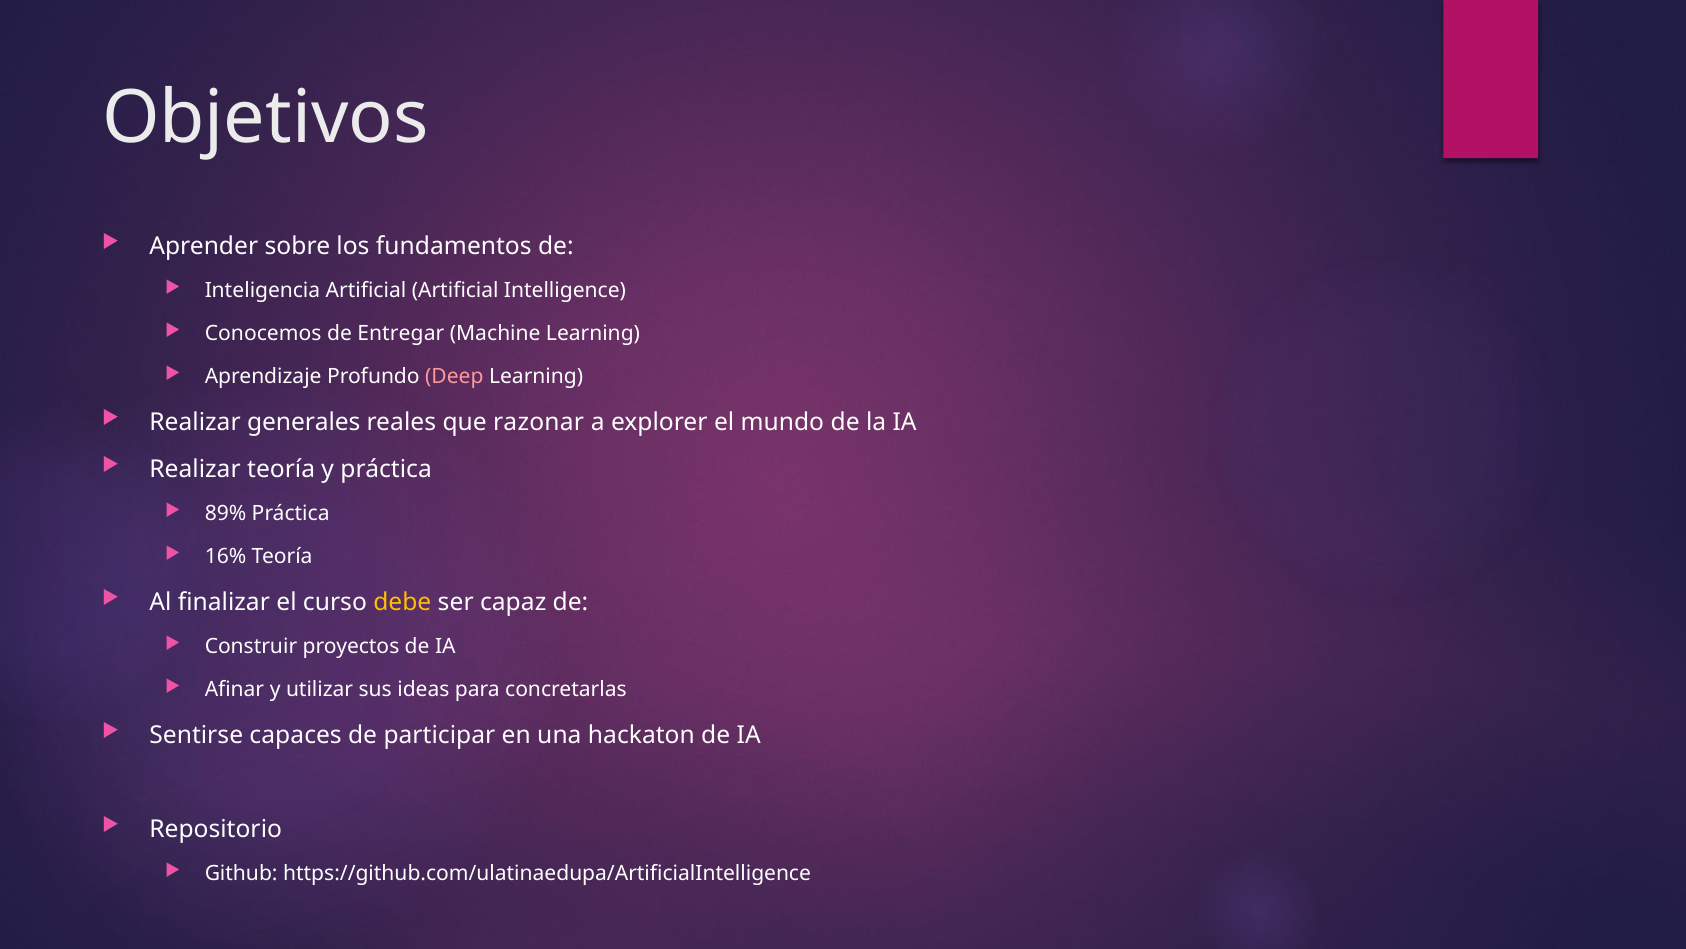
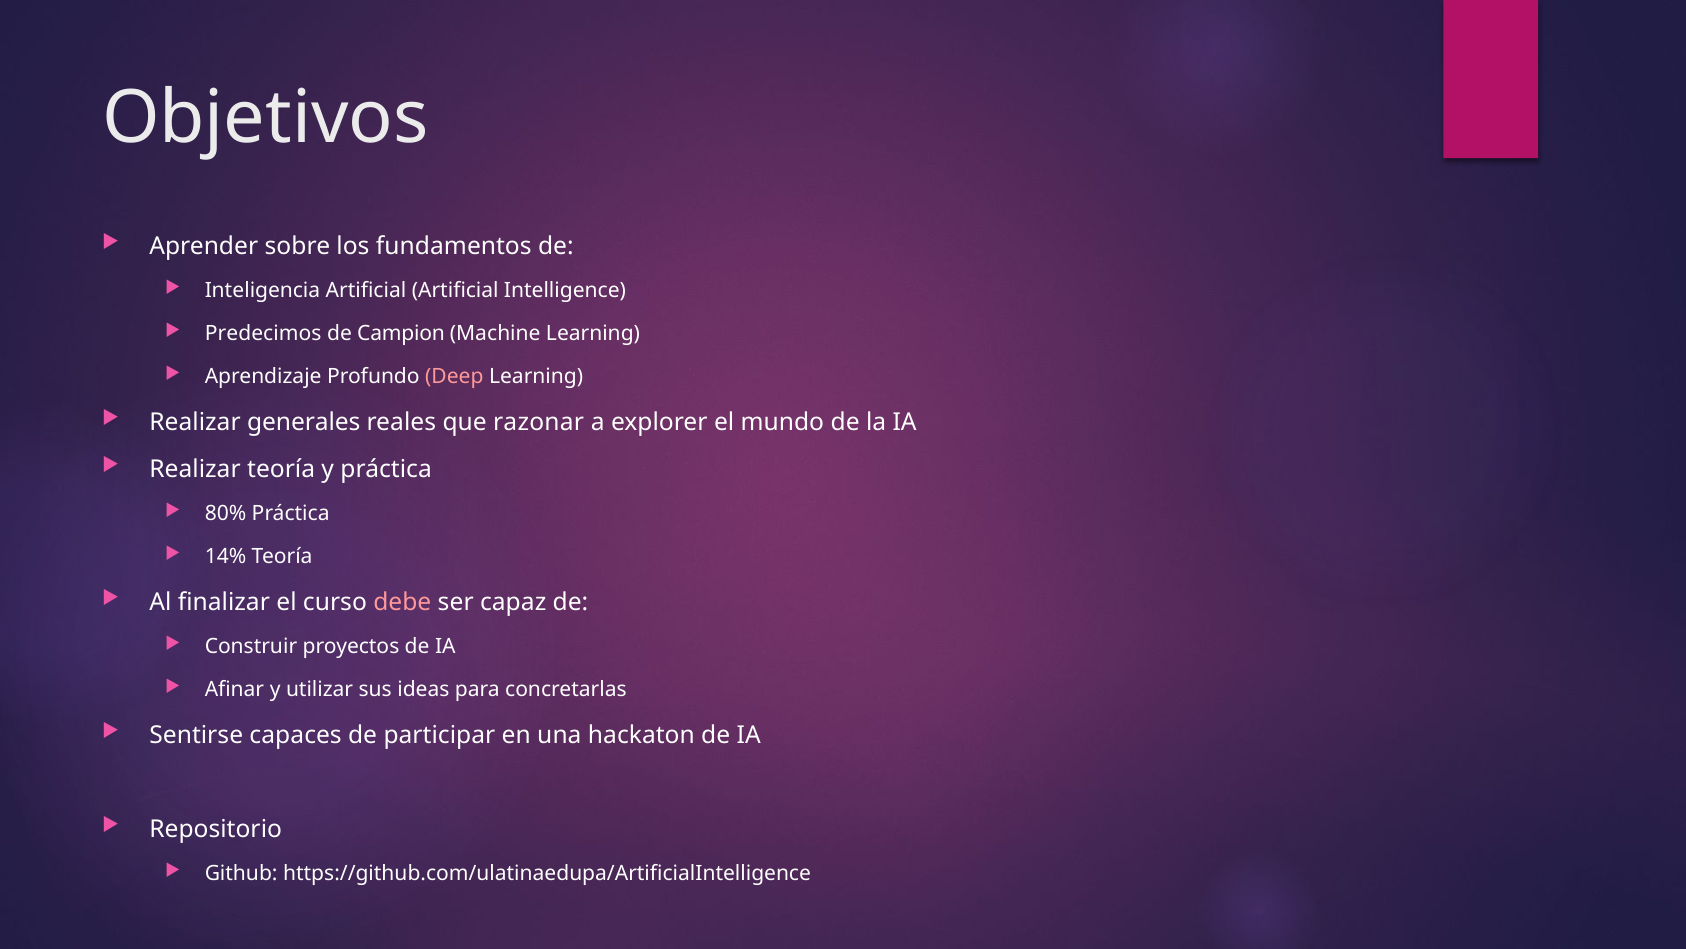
Conocemos: Conocemos -> Predecimos
Entregar: Entregar -> Campion
89%: 89% -> 80%
16%: 16% -> 14%
debe colour: yellow -> pink
